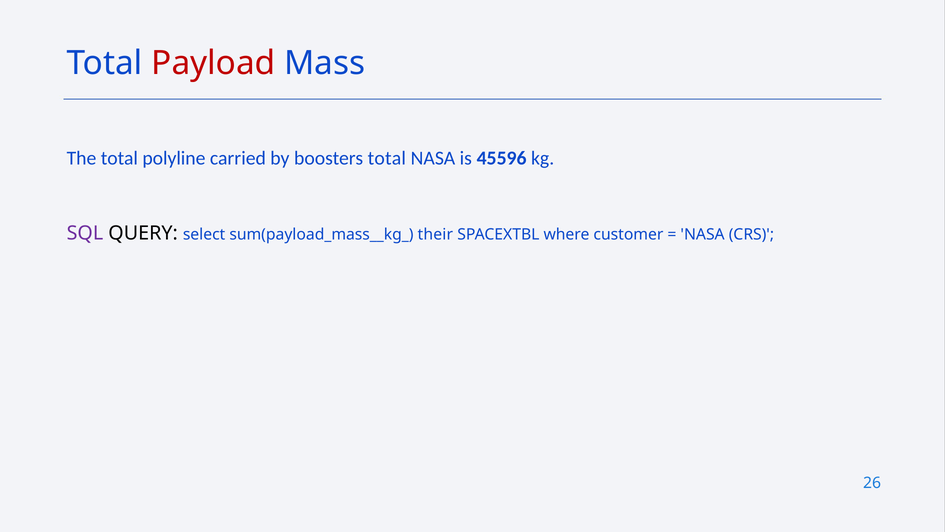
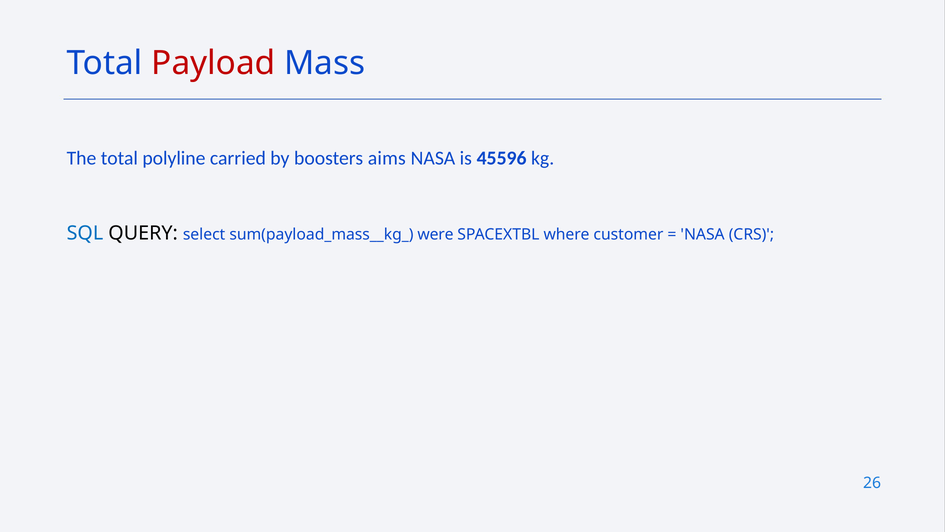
boosters total: total -> aims
SQL colour: purple -> blue
their: their -> were
